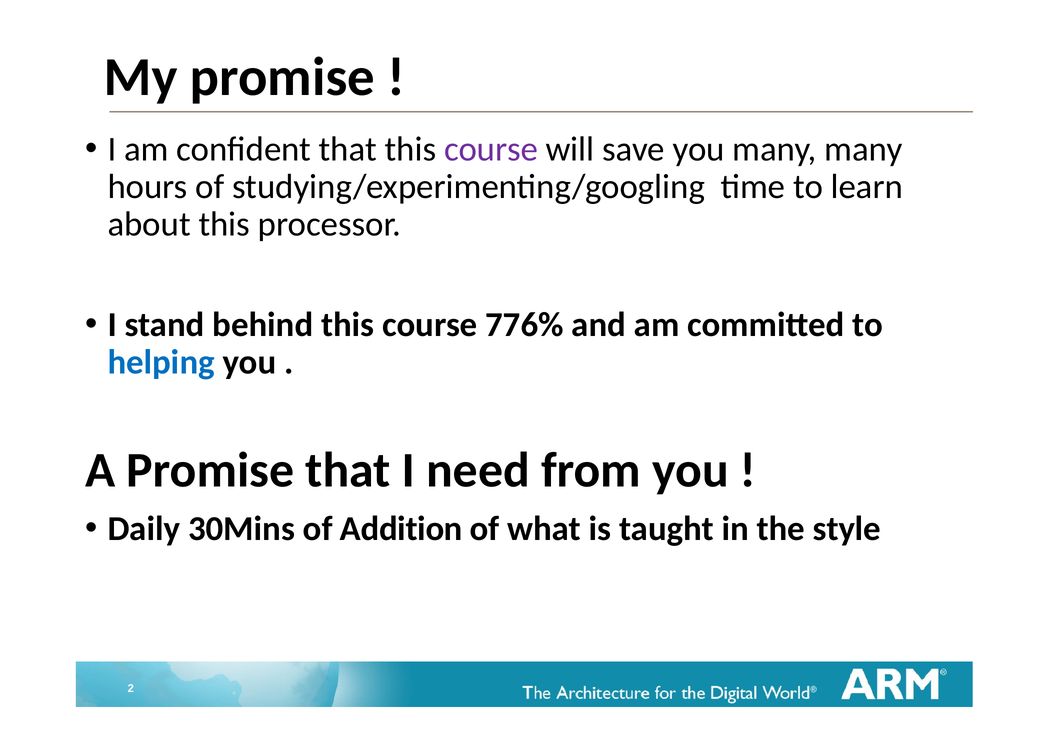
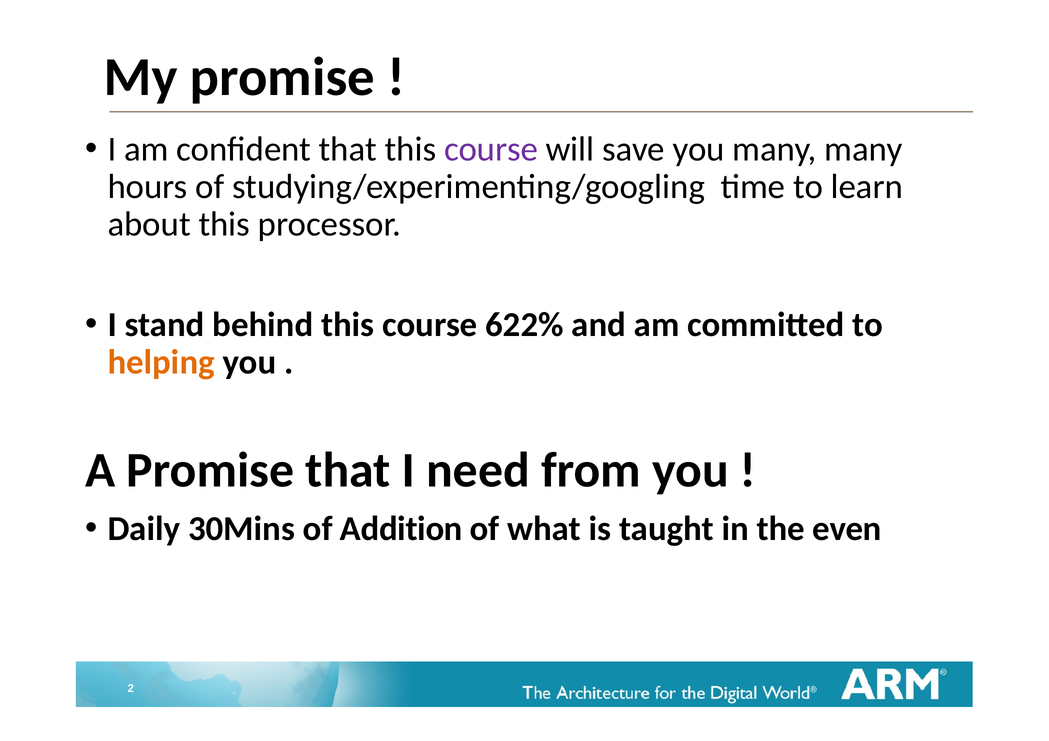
776%: 776% -> 622%
helping colour: blue -> orange
style: style -> even
